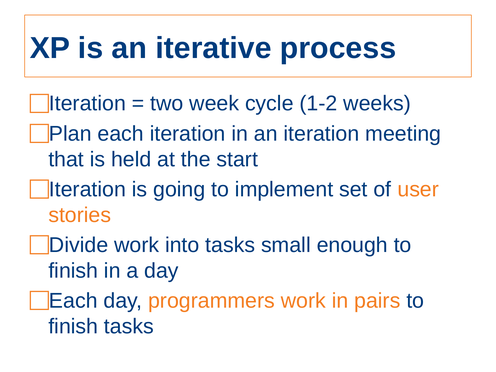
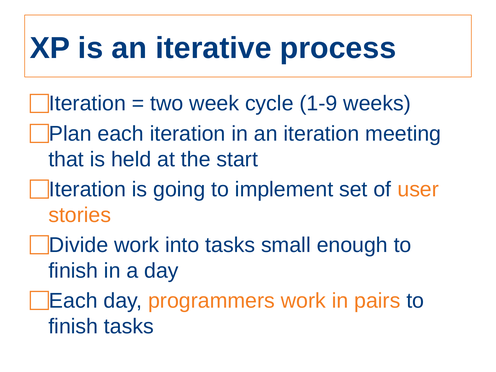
1-2: 1-2 -> 1-9
